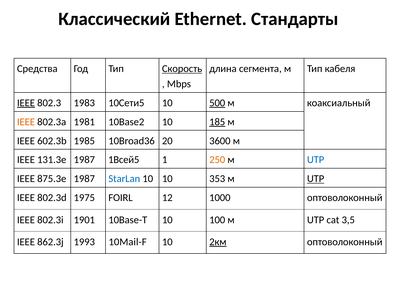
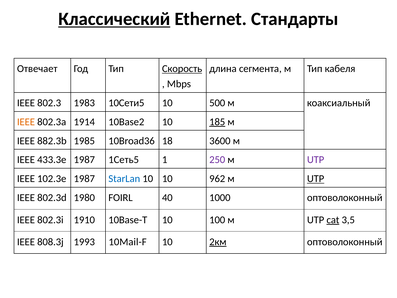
Классический underline: none -> present
Средства: Средства -> Отвечает
IEEE at (26, 103) underline: present -> none
500 underline: present -> none
1981: 1981 -> 1914
602.3b: 602.3b -> 882.3b
20: 20 -> 18
131.3e: 131.3e -> 433.3e
1Всей5: 1Всей5 -> 1Сеть5
250 colour: orange -> purple
UTP at (316, 160) colour: blue -> purple
875.3e: 875.3e -> 102.3e
353: 353 -> 962
1975: 1975 -> 1980
12: 12 -> 40
1901: 1901 -> 1910
cat underline: none -> present
862.3j: 862.3j -> 808.3j
